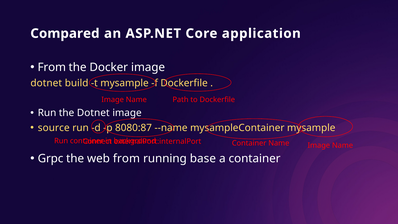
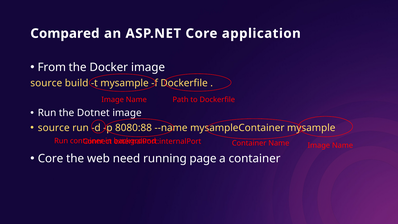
dotnet at (46, 83): dotnet -> source
8080:87: 8080:87 -> 8080:88
Grpc at (51, 158): Grpc -> Core
web from: from -> need
base: base -> page
